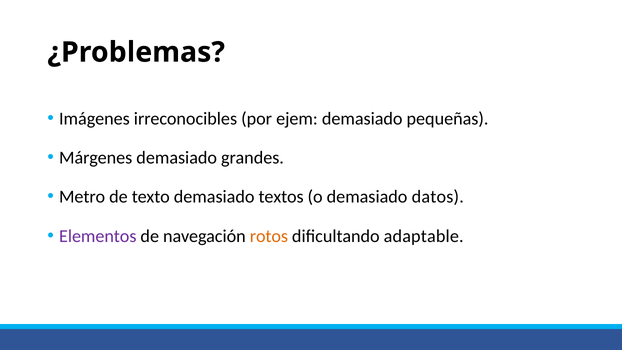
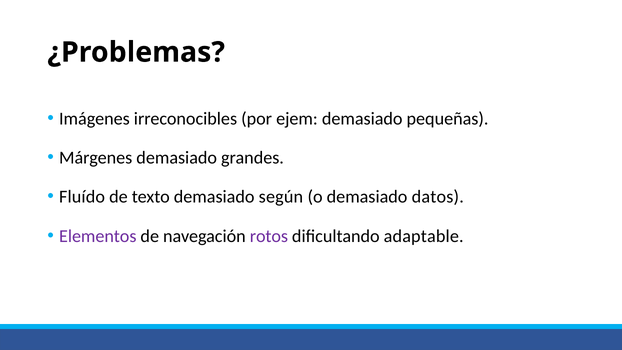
Metro: Metro -> Fluído
textos: textos -> según
rotos colour: orange -> purple
